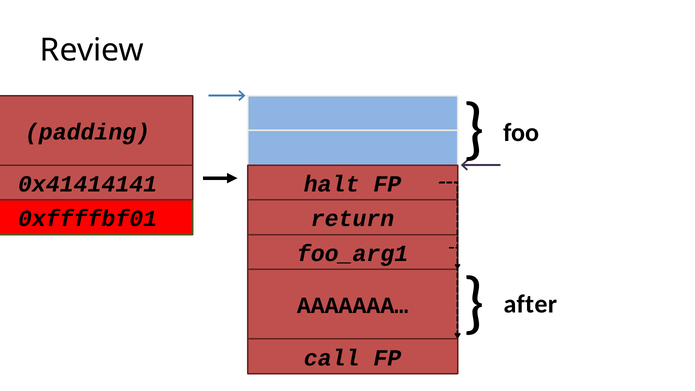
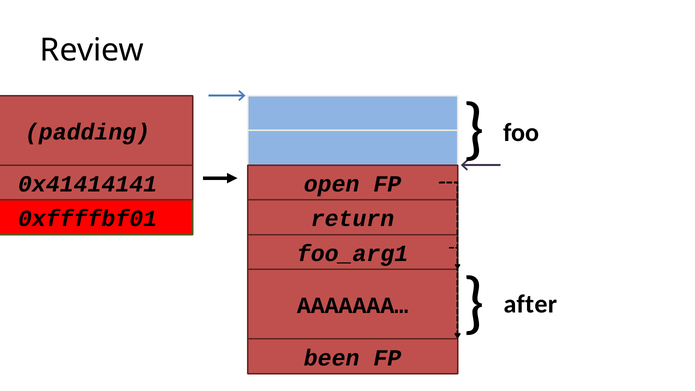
halt: halt -> open
call: call -> been
